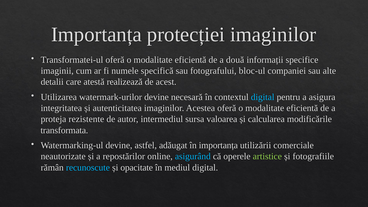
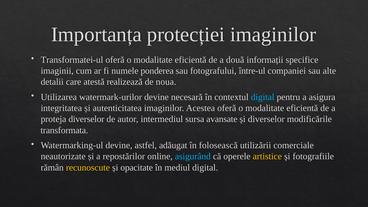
specifică: specifică -> ponderea
bloc-ul: bloc-ul -> între-ul
acest: acest -> noua
proteja rezistente: rezistente -> diverselor
valoarea: valoarea -> avansate
și calcularea: calcularea -> diverselor
în importanța: importanța -> folosească
artistice colour: light green -> yellow
recunoscute colour: light blue -> yellow
